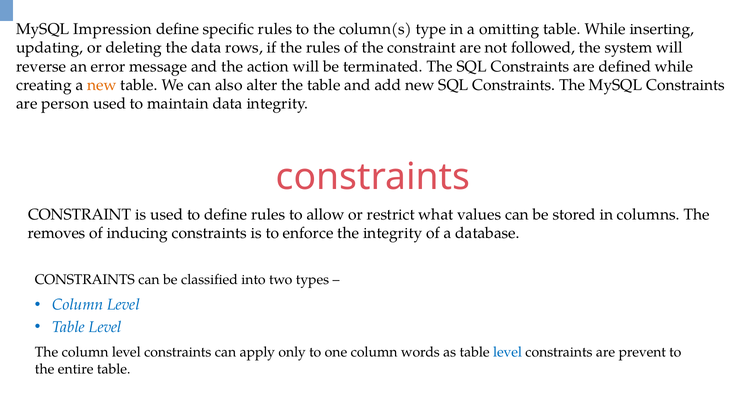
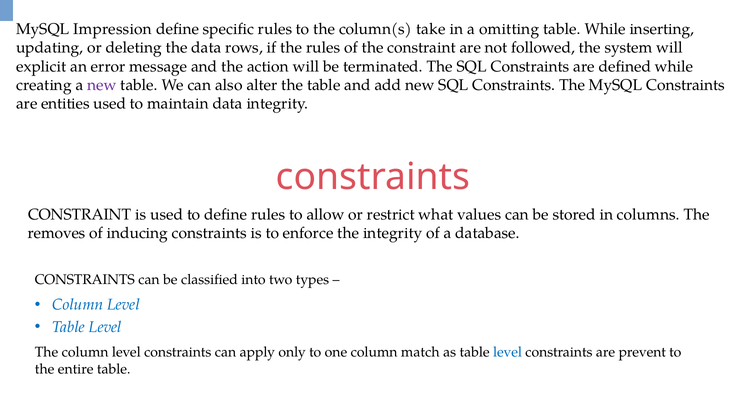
type: type -> take
reverse: reverse -> explicit
new at (102, 85) colour: orange -> purple
person: person -> entities
words: words -> match
